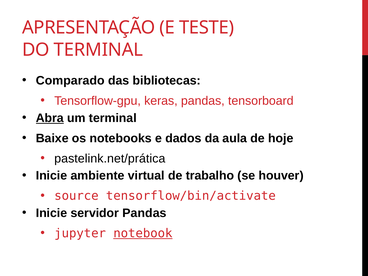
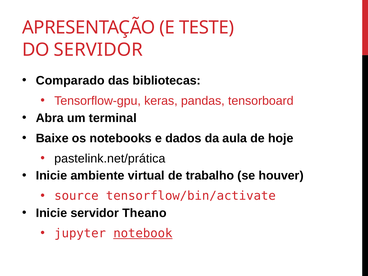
DO TERMINAL: TERMINAL -> SERVIDOR
Abra underline: present -> none
servidor Pandas: Pandas -> Theano
